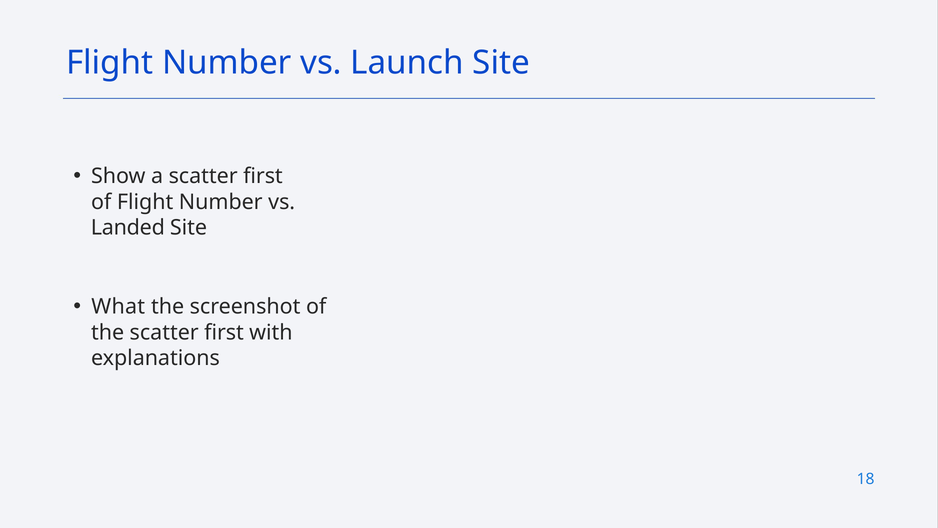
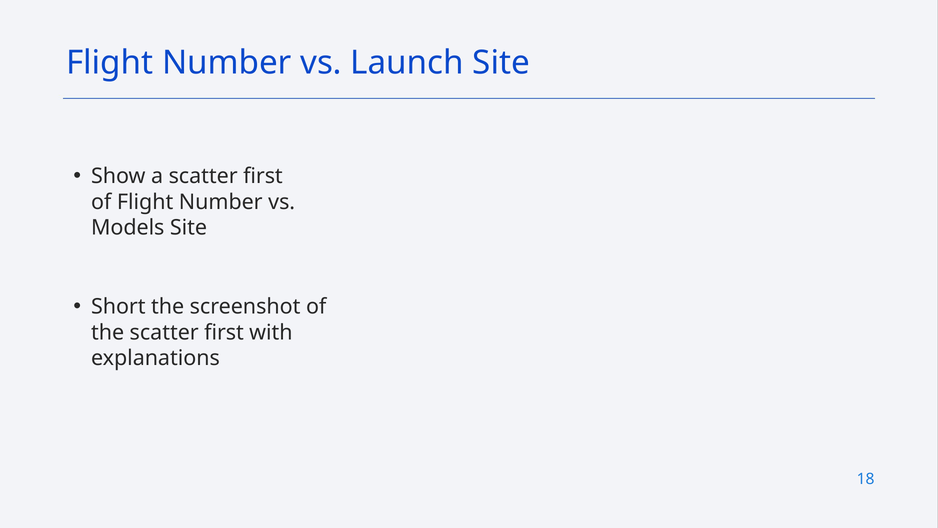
Landed: Landed -> Models
What: What -> Short
